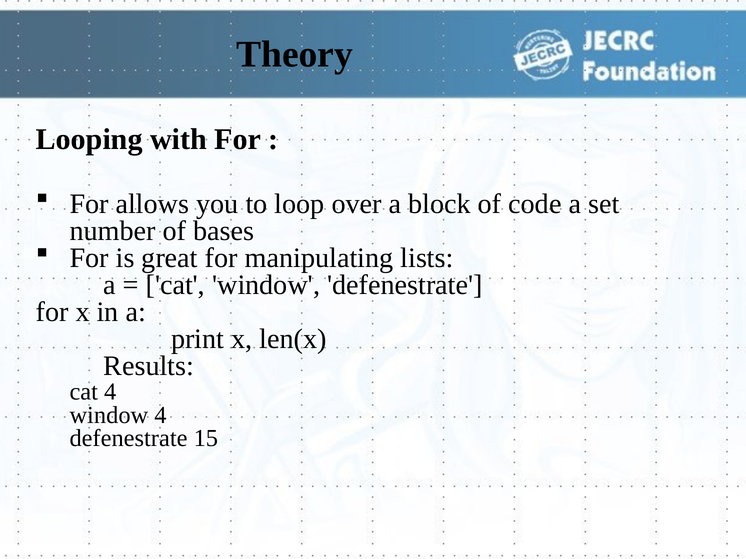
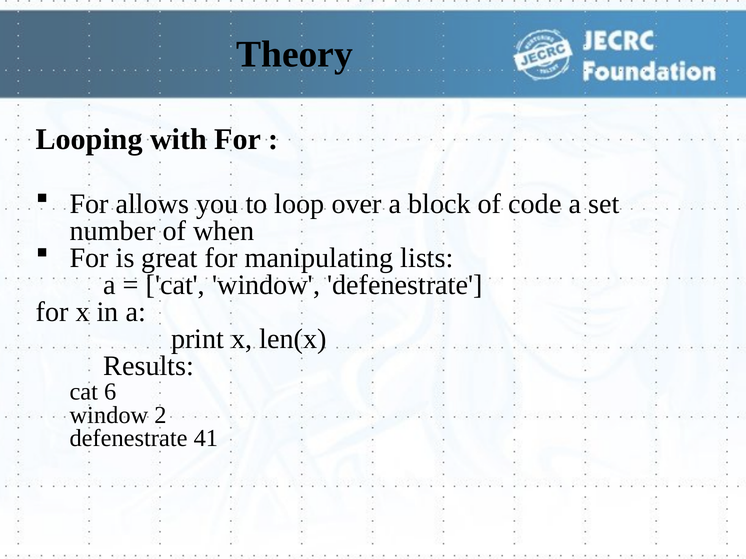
bases: bases -> when
cat 4: 4 -> 6
window 4: 4 -> 2
15: 15 -> 41
